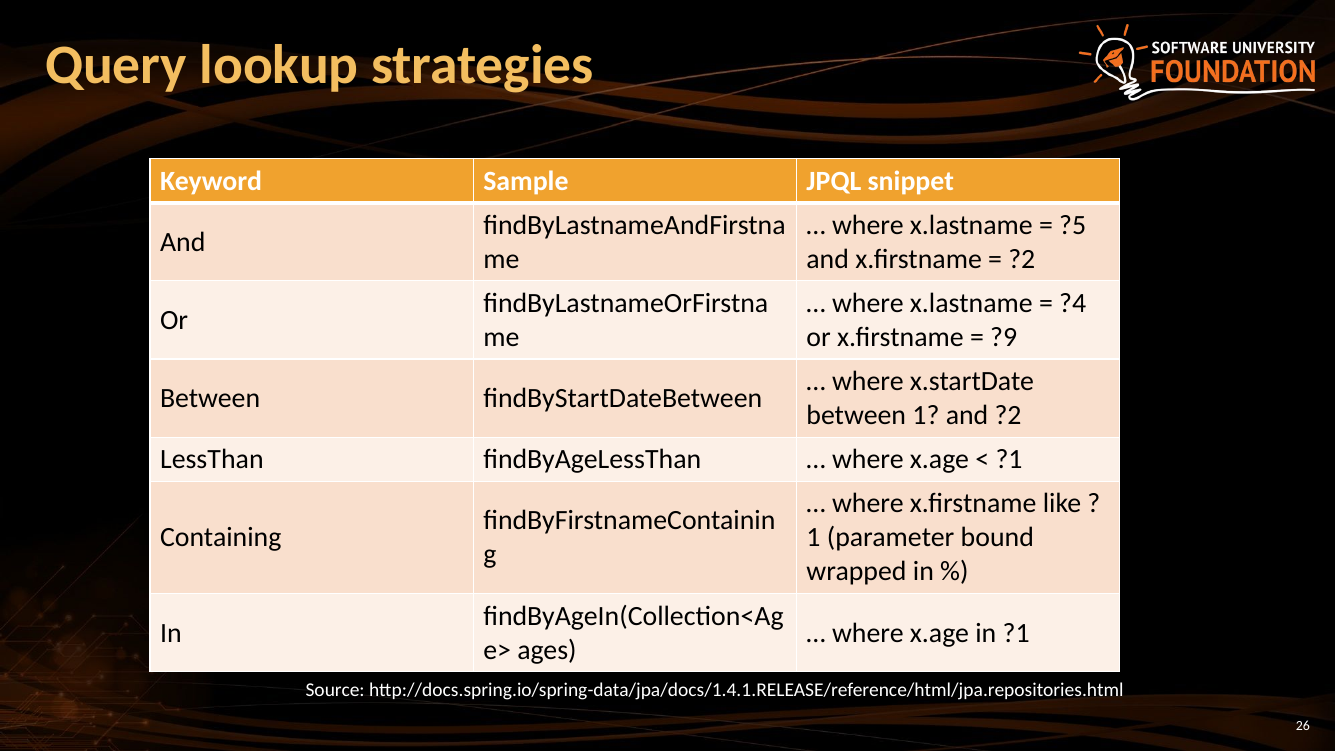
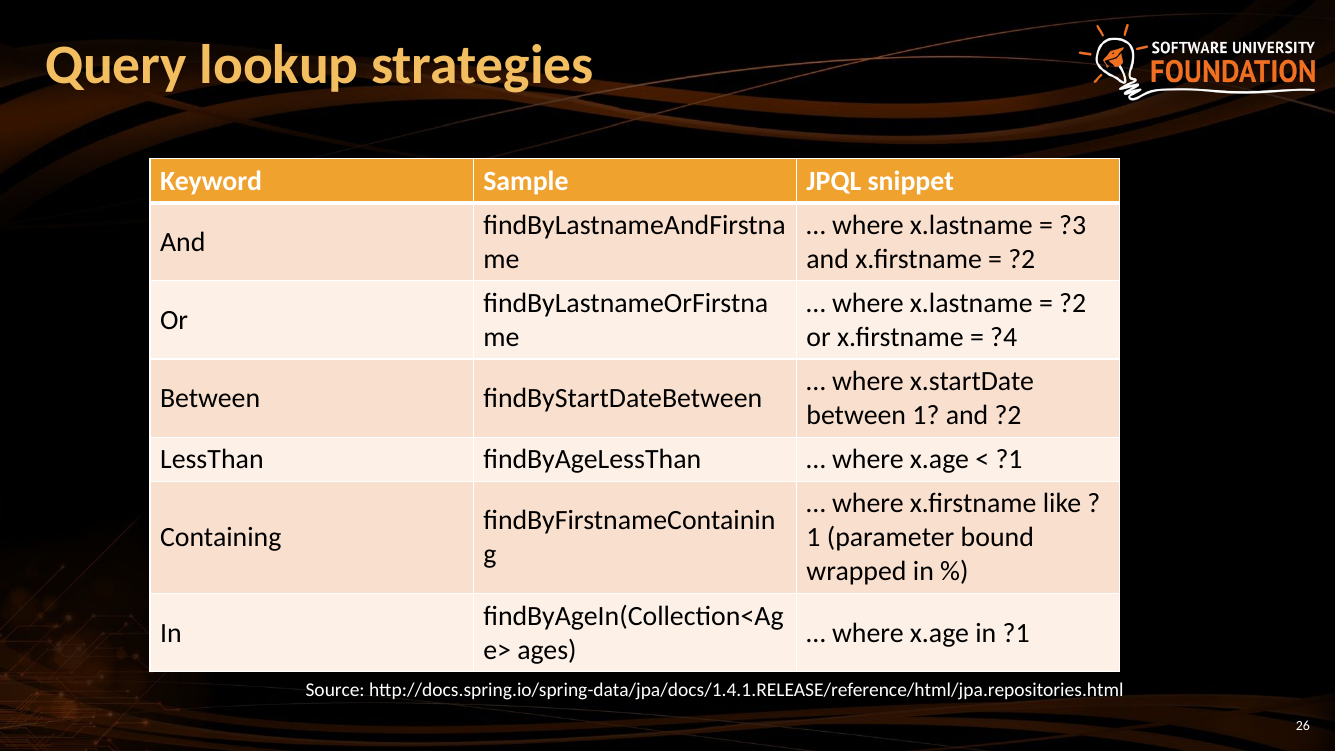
?5: ?5 -> ?3
?4 at (1073, 303): ?4 -> ?2
?9: ?9 -> ?4
